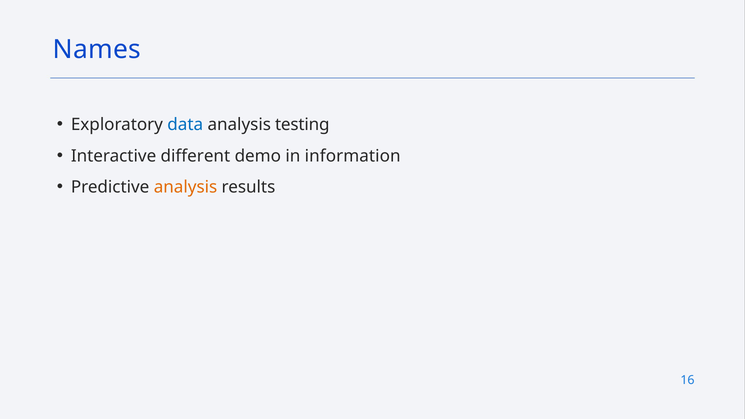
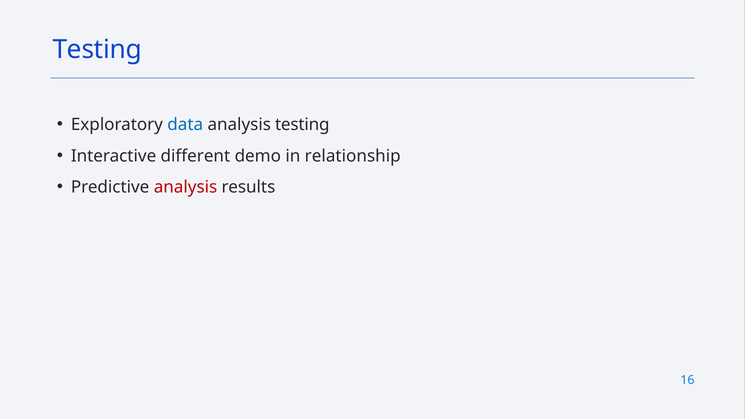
Names at (97, 50): Names -> Testing
information: information -> relationship
analysis at (186, 187) colour: orange -> red
